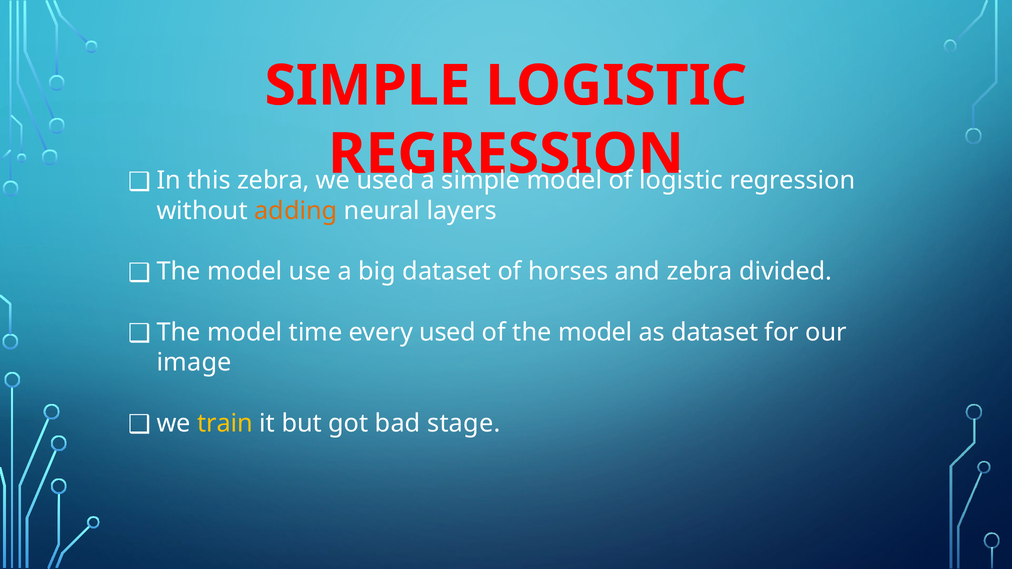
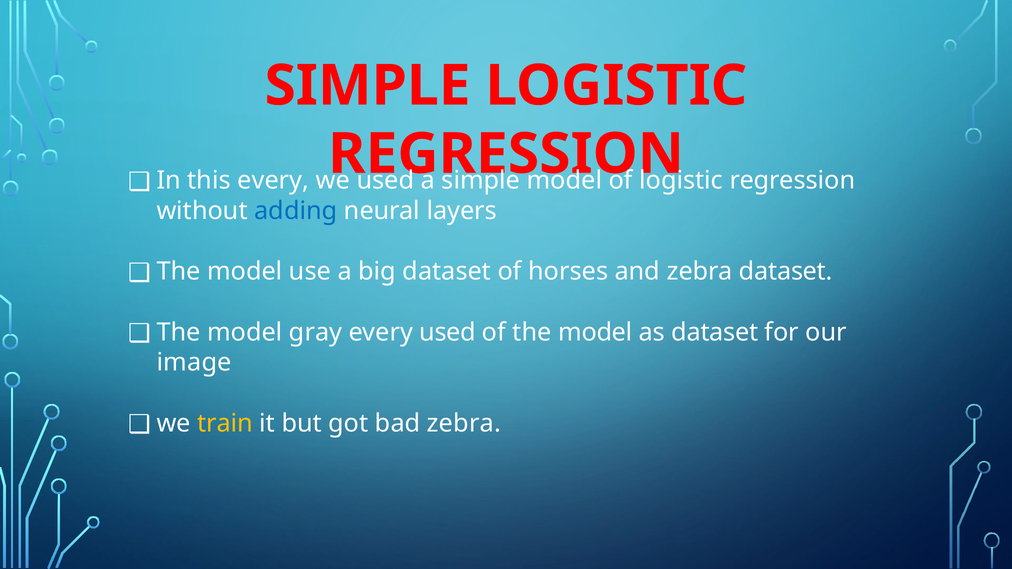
this zebra: zebra -> every
adding colour: orange -> blue
zebra divided: divided -> dataset
time: time -> gray
bad stage: stage -> zebra
